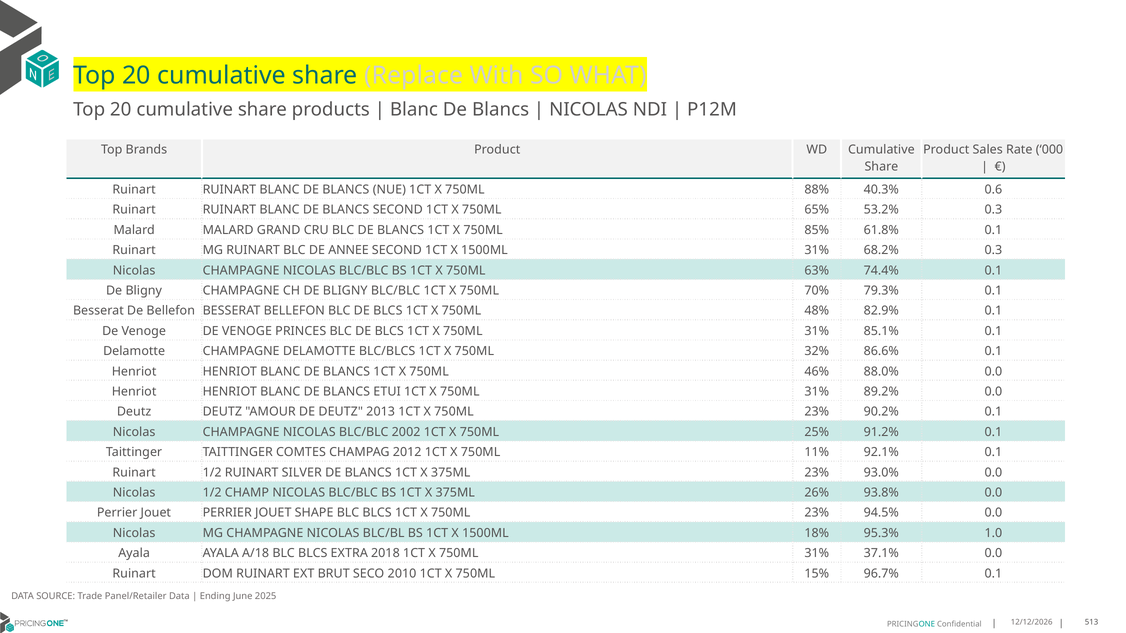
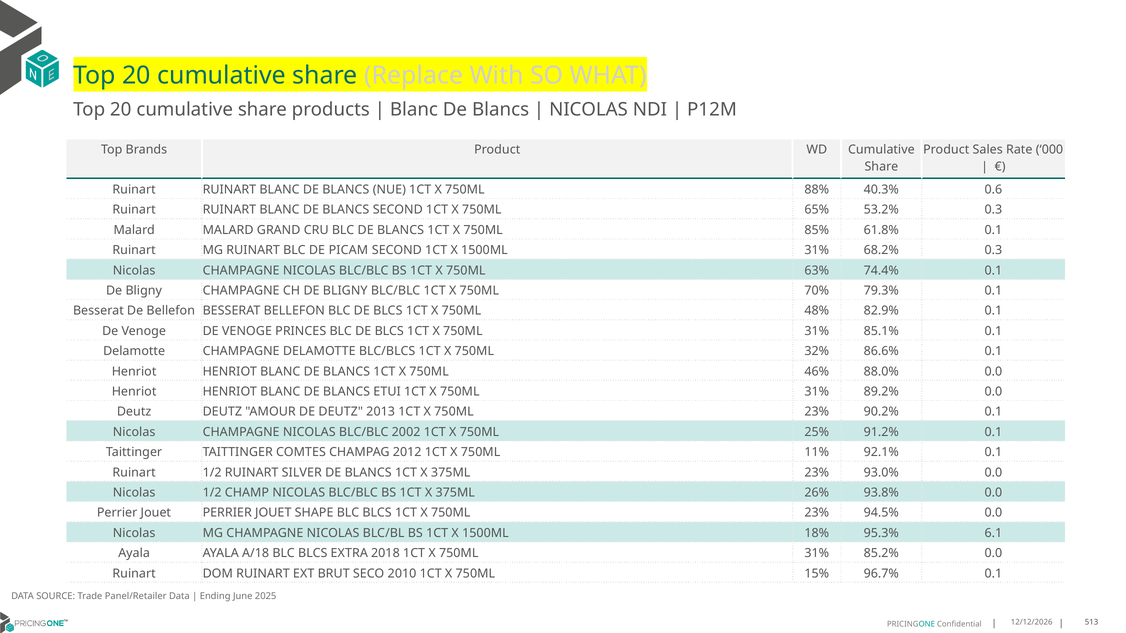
ANNEE: ANNEE -> PICAM
1.0: 1.0 -> 6.1
37.1%: 37.1% -> 85.2%
